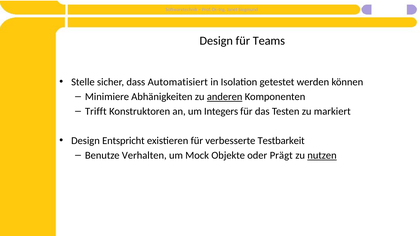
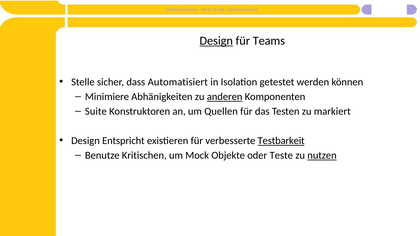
Design at (216, 41) underline: none -> present
Trifft: Trifft -> Suite
Integers: Integers -> Quellen
Testbarkeit underline: none -> present
Verhalten: Verhalten -> Kritischen
Prägt: Prägt -> Teste
